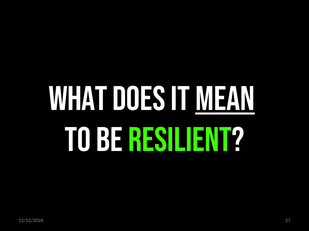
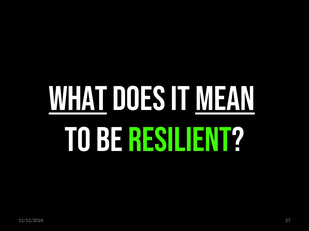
WHAT underline: none -> present
